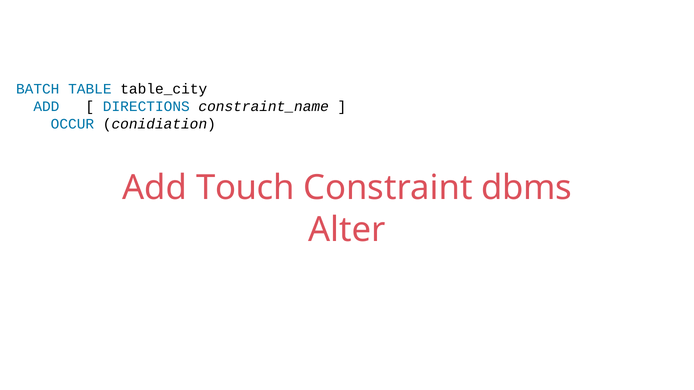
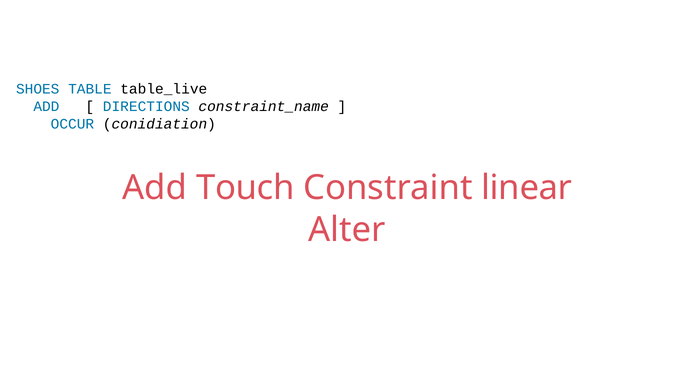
BATCH: BATCH -> SHOES
table_city: table_city -> table_live
dbms: dbms -> linear
